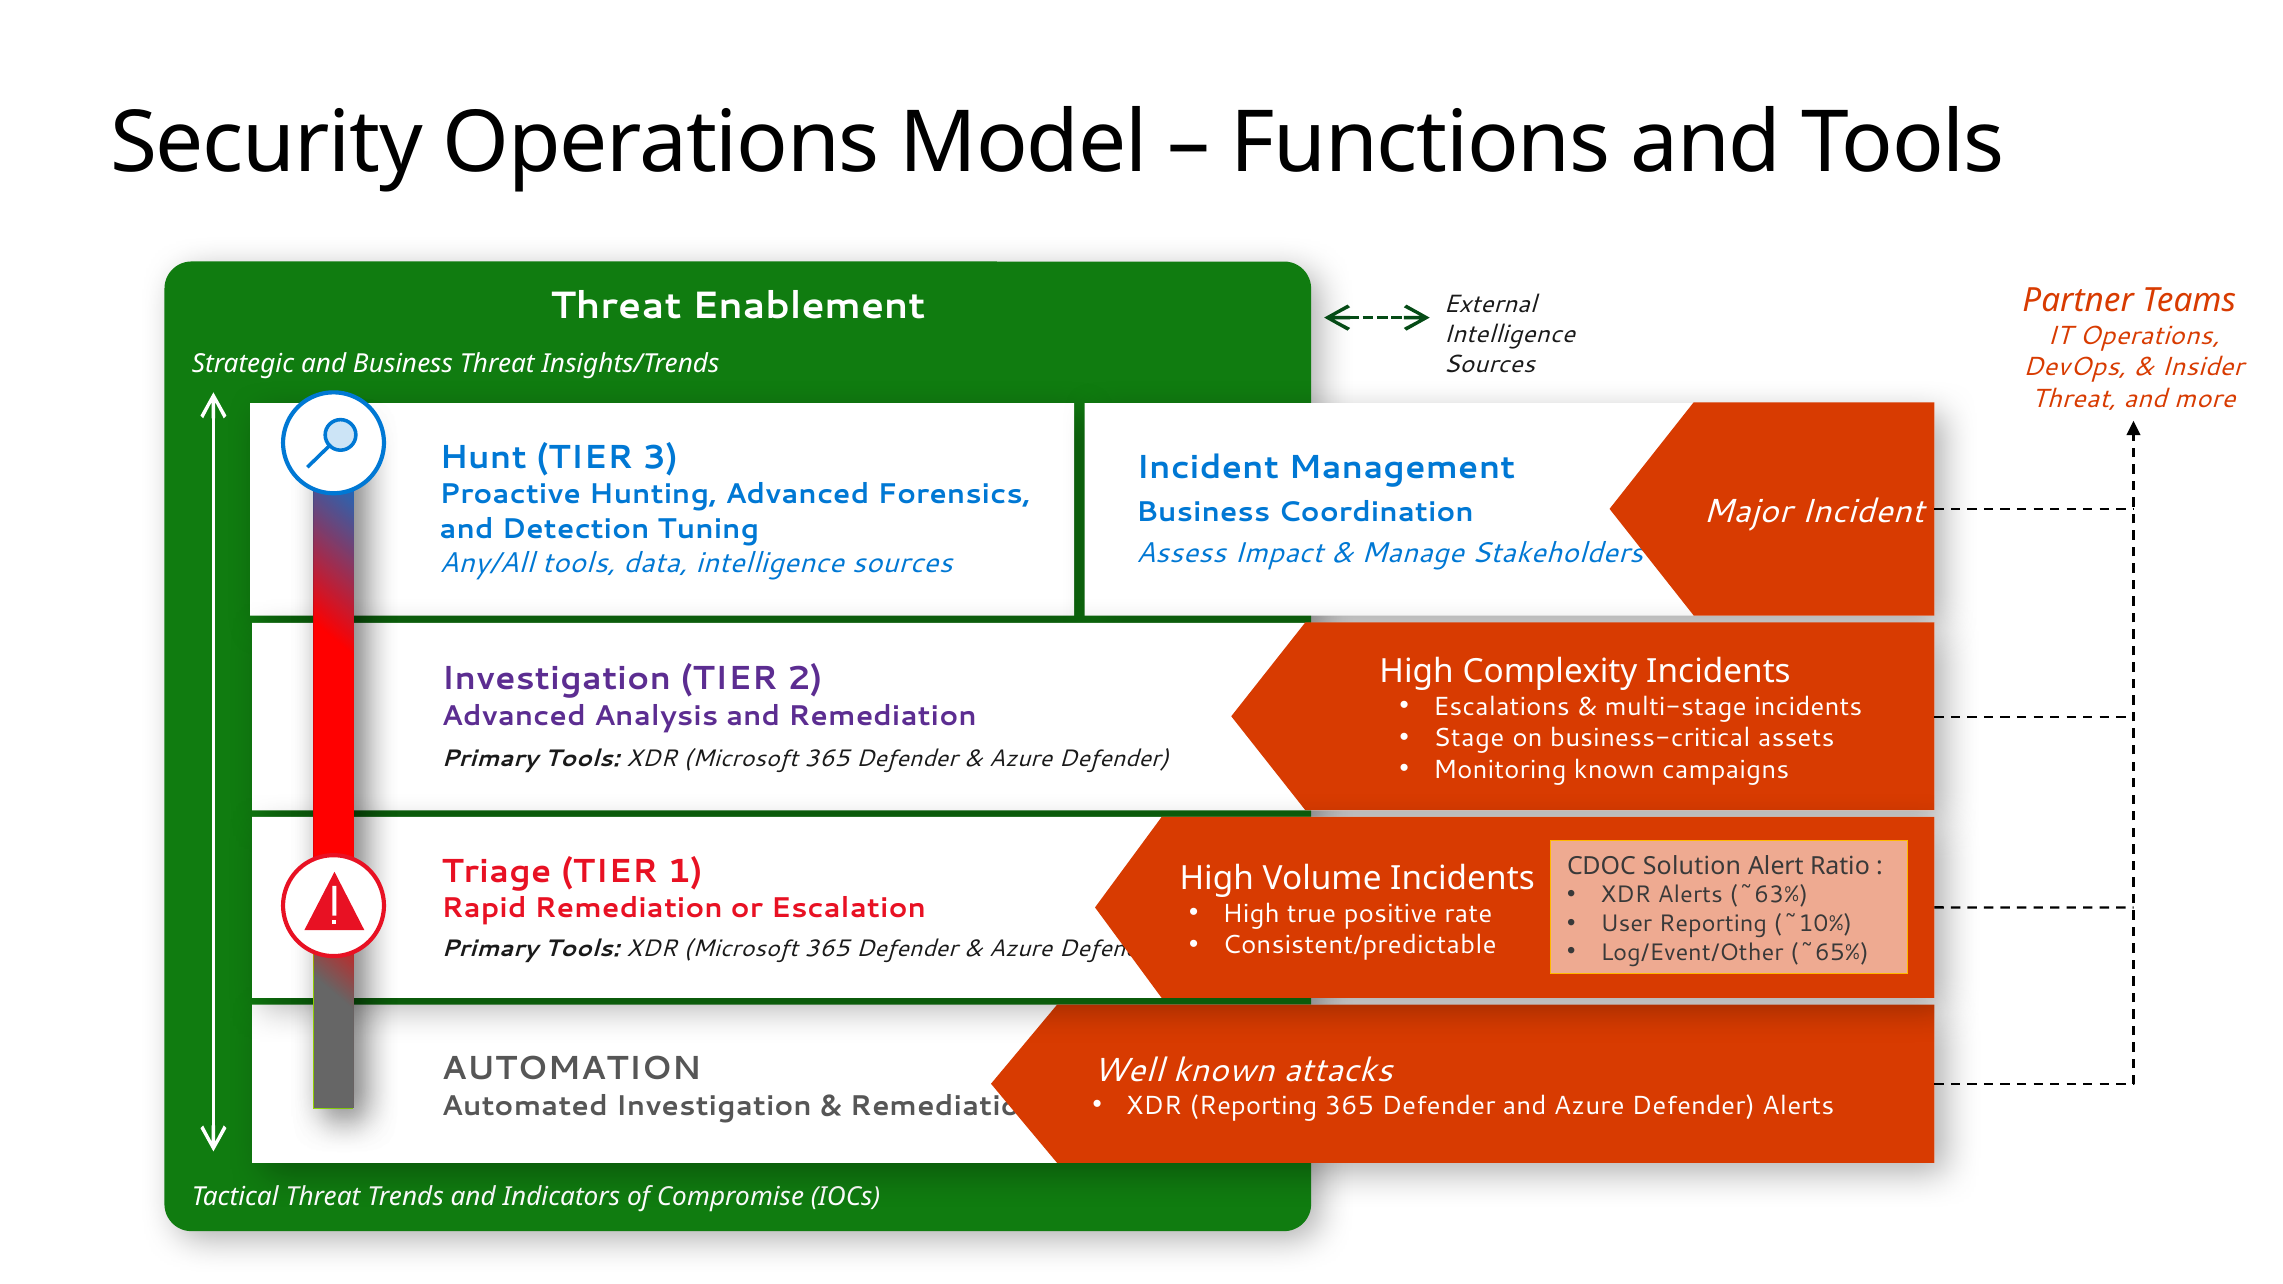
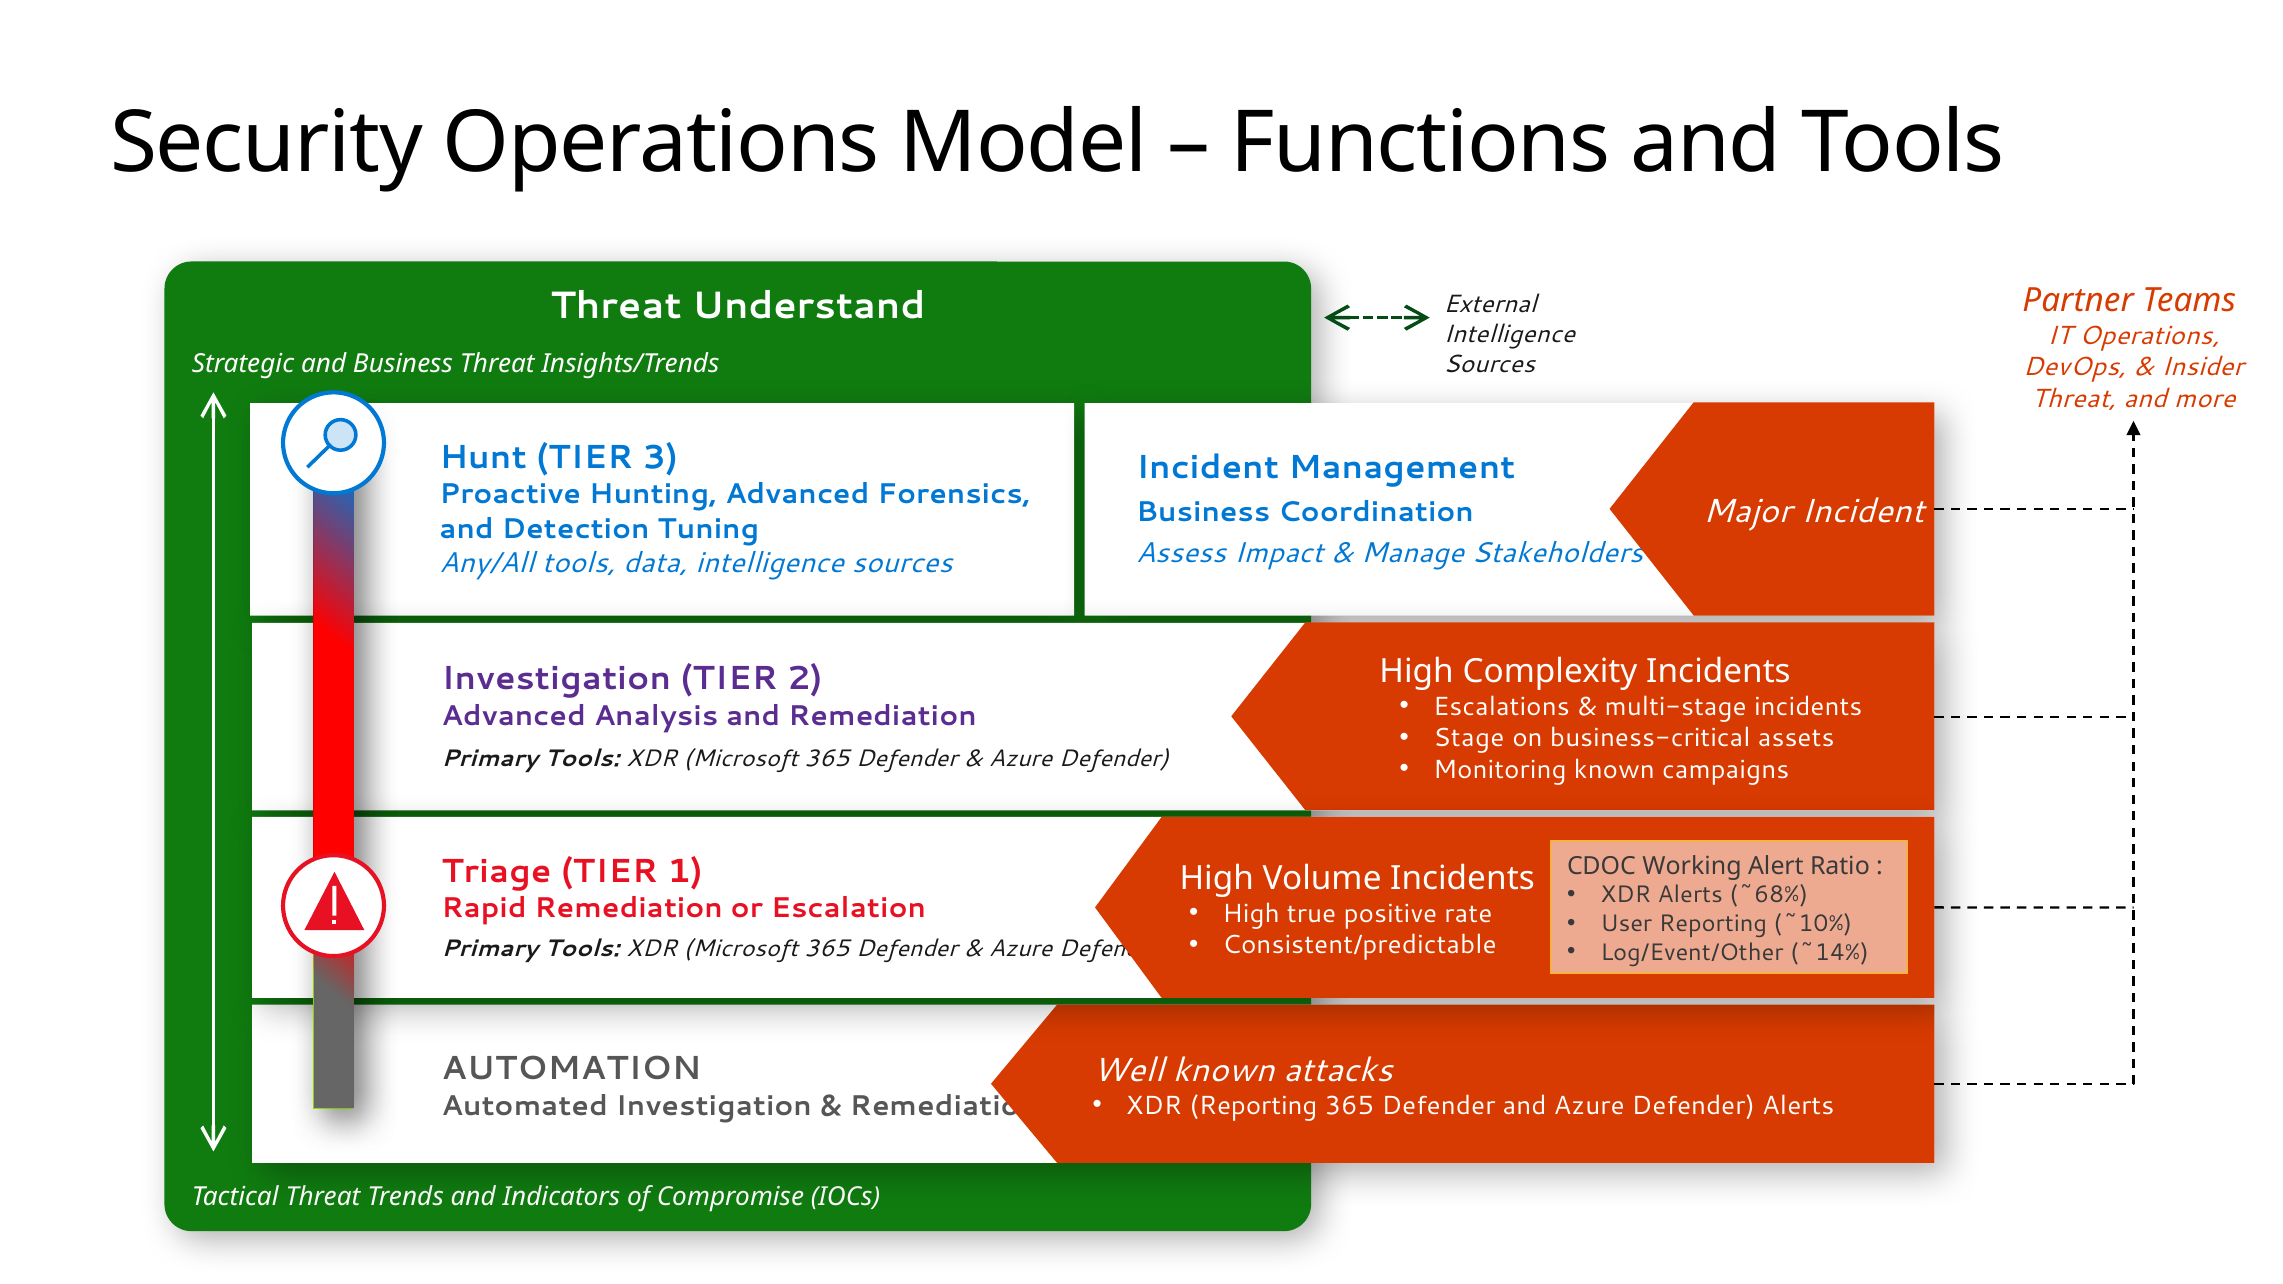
Enablement: Enablement -> Understand
Solution: Solution -> Working
~63%: ~63% -> ~68%
~65%: ~65% -> ~14%
